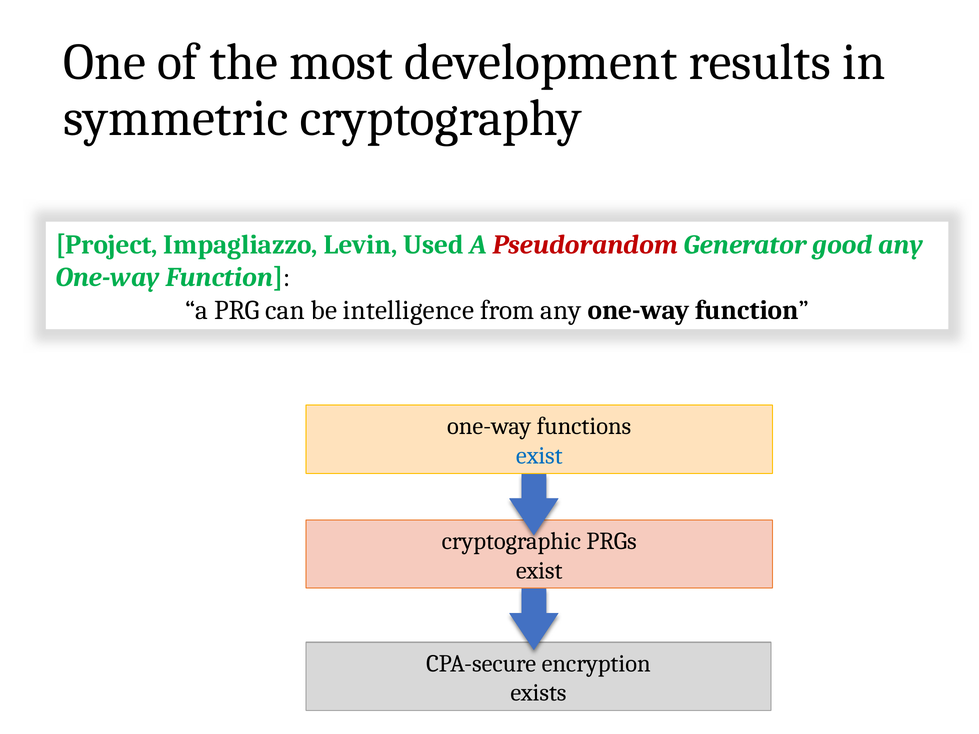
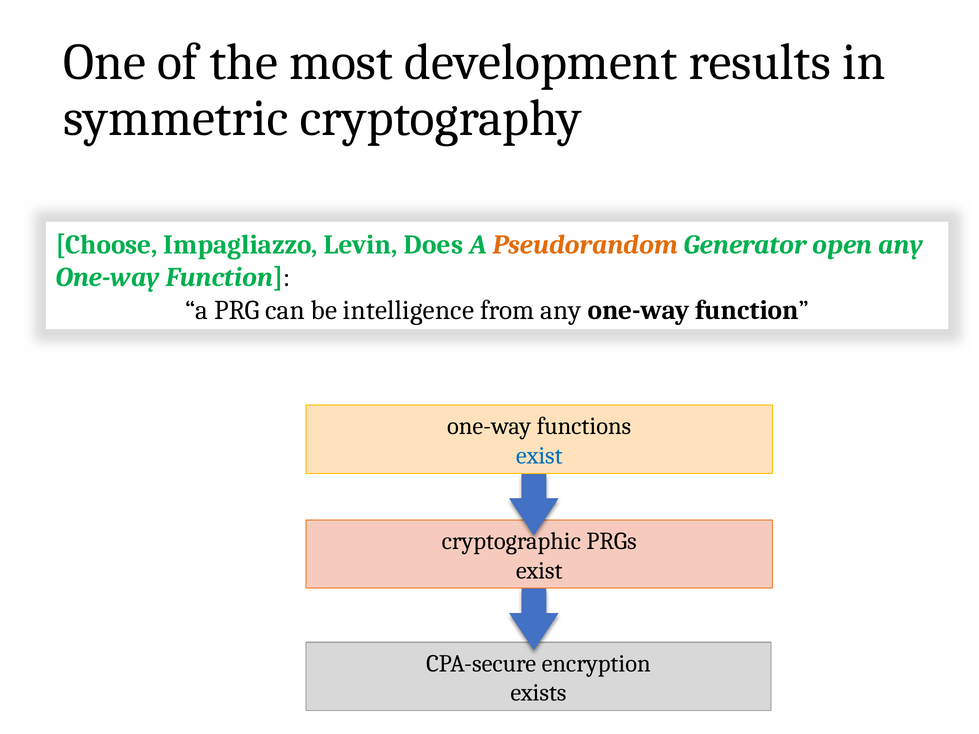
Project: Project -> Choose
Used: Used -> Does
Pseudorandom colour: red -> orange
good: good -> open
